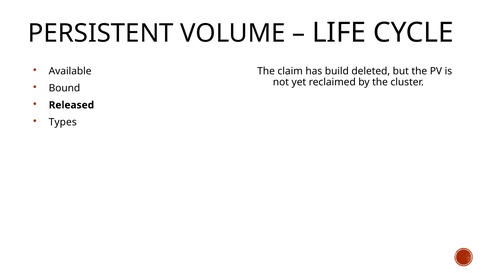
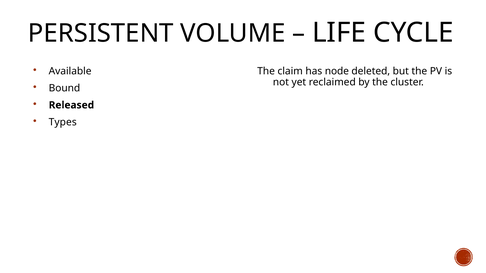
build: build -> node
